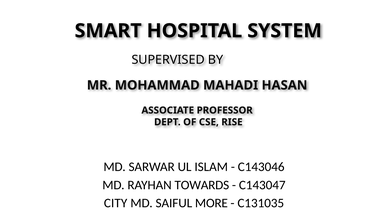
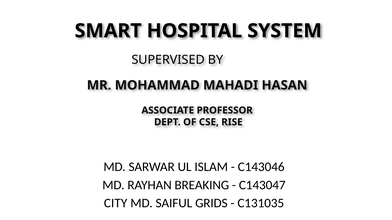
TOWARDS: TOWARDS -> BREAKING
MORE: MORE -> GRIDS
